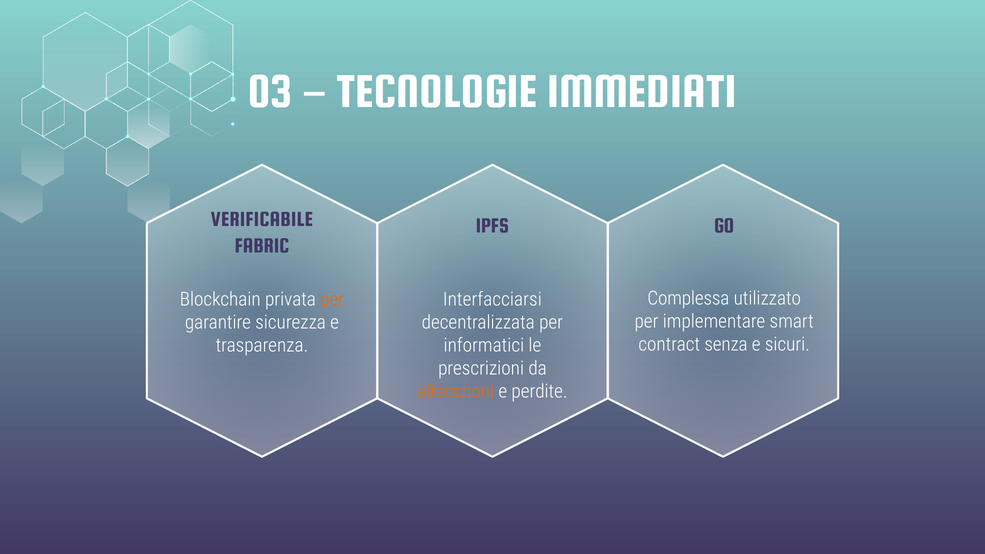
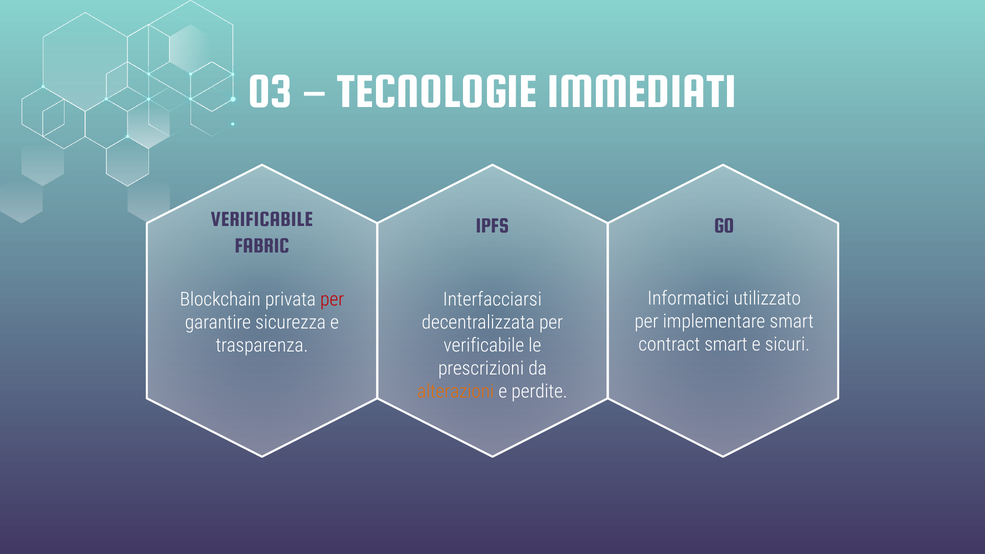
Complessa: Complessa -> Informatici
per at (332, 300) colour: orange -> red
contract senza: senza -> smart
informatici at (484, 346): informatici -> verificabile
